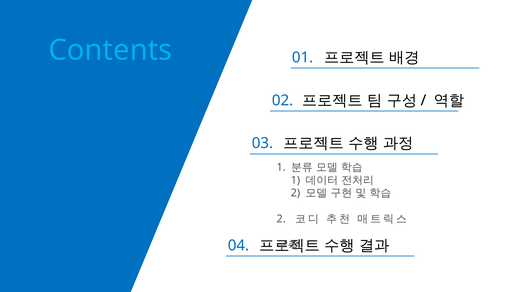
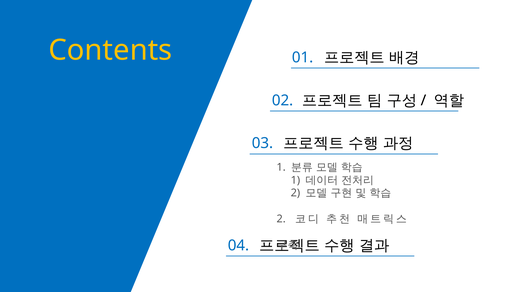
Contents colour: light blue -> yellow
